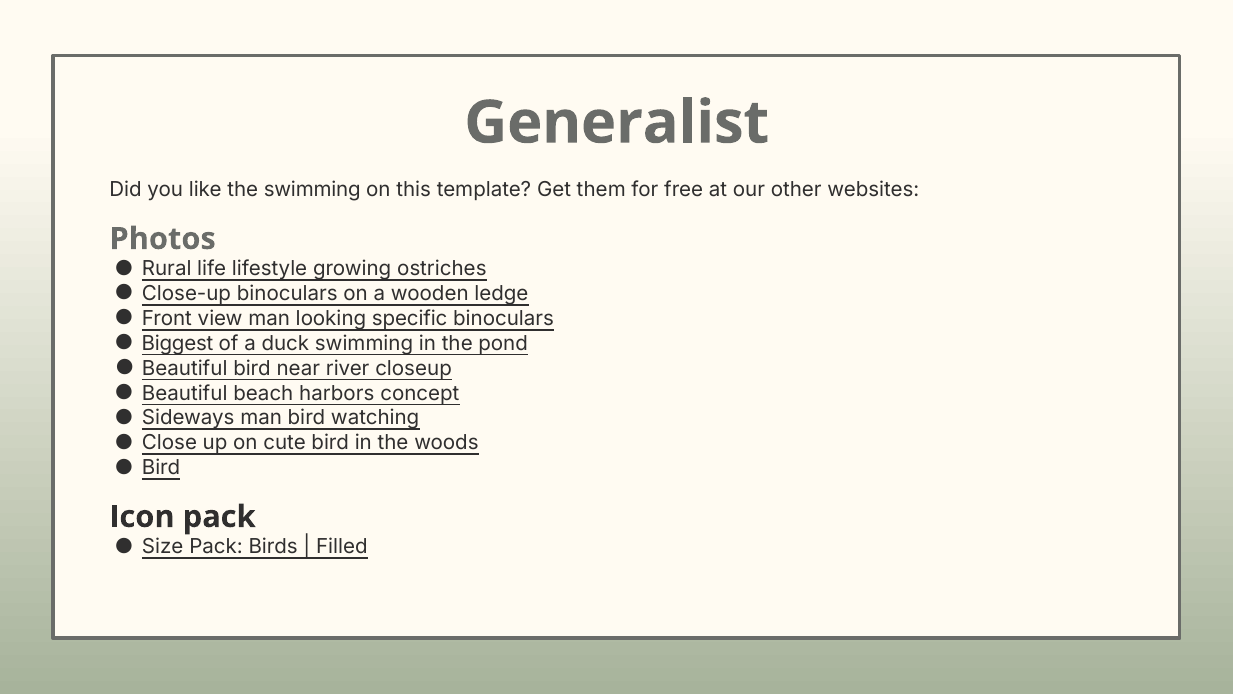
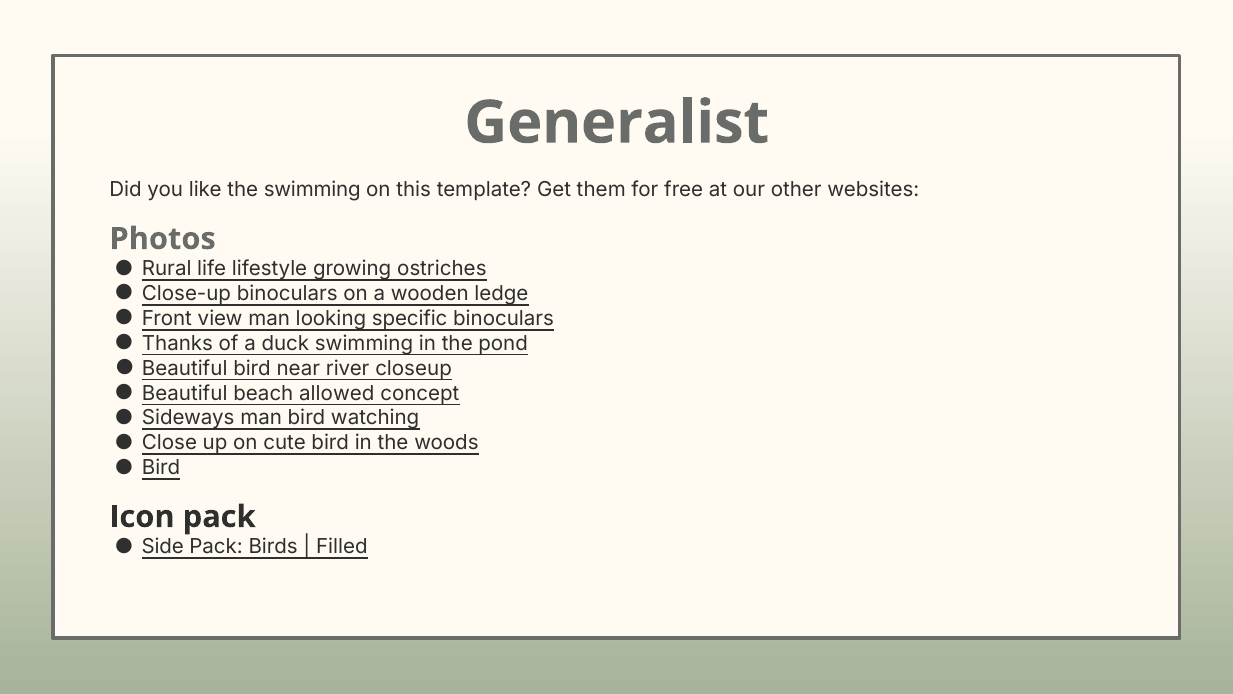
Biggest: Biggest -> Thanks
harbors: harbors -> allowed
Size: Size -> Side
